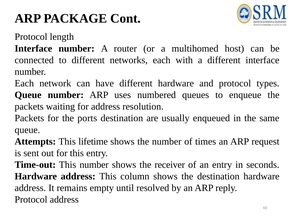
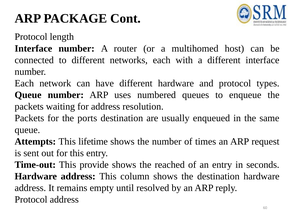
This number: number -> provide
receiver: receiver -> reached
